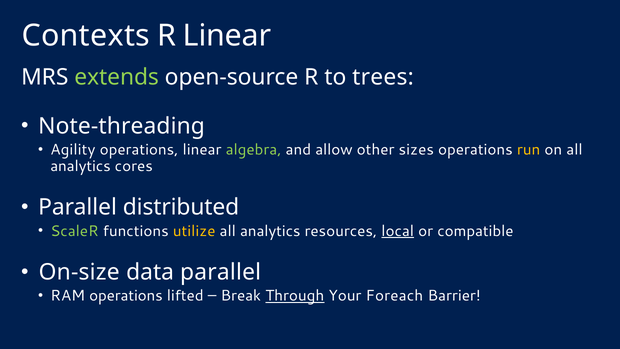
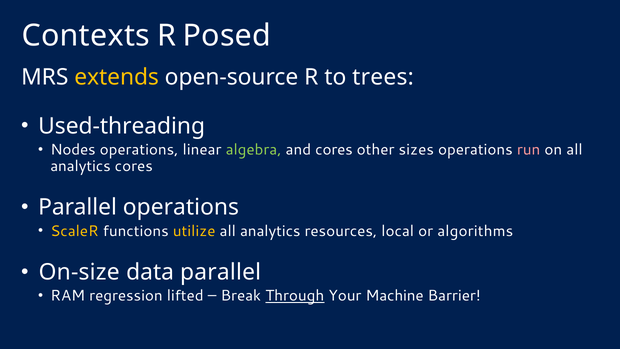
R Linear: Linear -> Posed
extends colour: light green -> yellow
Note-threading: Note-threading -> Used-threading
Agility: Agility -> Nodes
and allow: allow -> cores
run colour: yellow -> pink
Parallel distributed: distributed -> operations
ScaleR colour: light green -> yellow
local underline: present -> none
compatible: compatible -> algorithms
RAM operations: operations -> regression
Foreach: Foreach -> Machine
